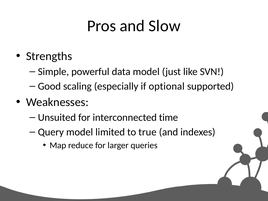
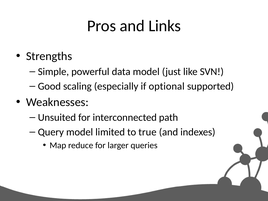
Slow: Slow -> Links
time: time -> path
